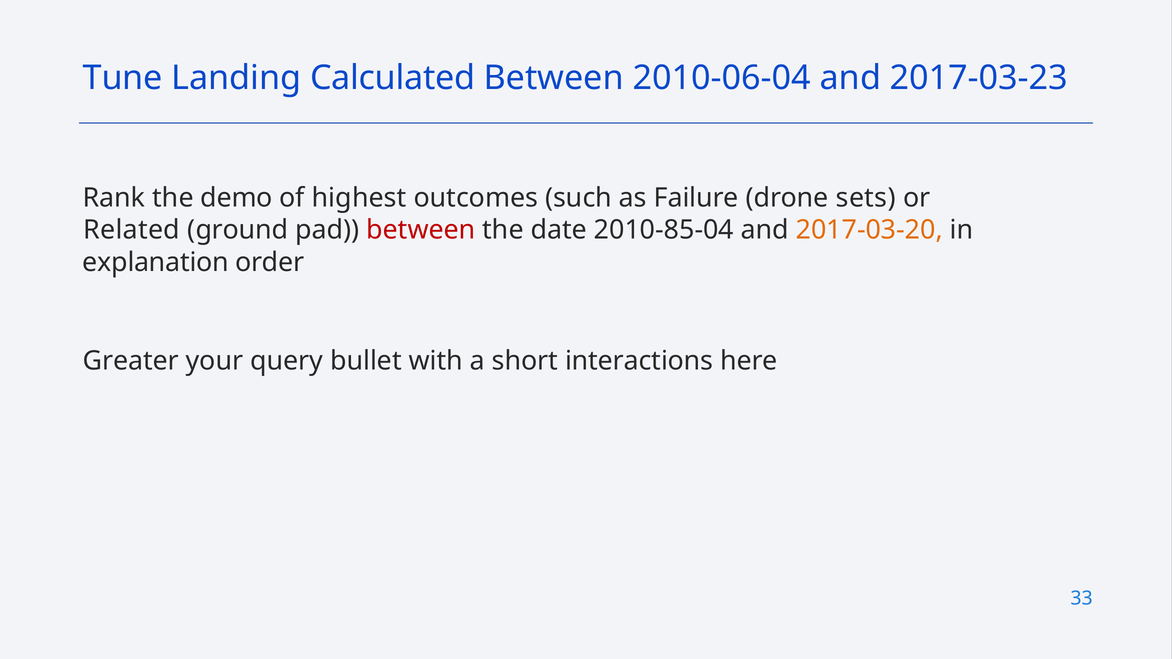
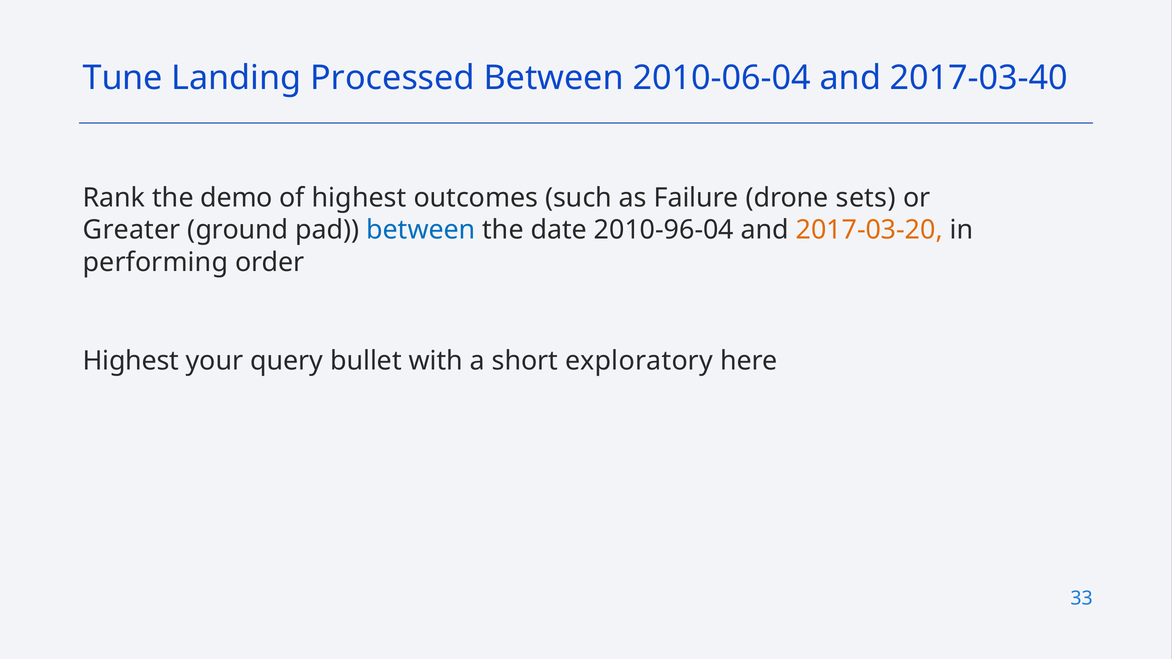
Calculated: Calculated -> Processed
2017-03-23: 2017-03-23 -> 2017-03-40
Related: Related -> Greater
between at (421, 230) colour: red -> blue
2010-85-04: 2010-85-04 -> 2010-96-04
explanation: explanation -> performing
Greater at (131, 361): Greater -> Highest
interactions: interactions -> exploratory
